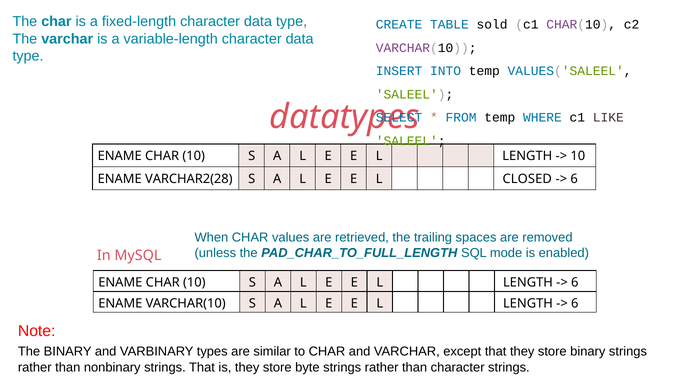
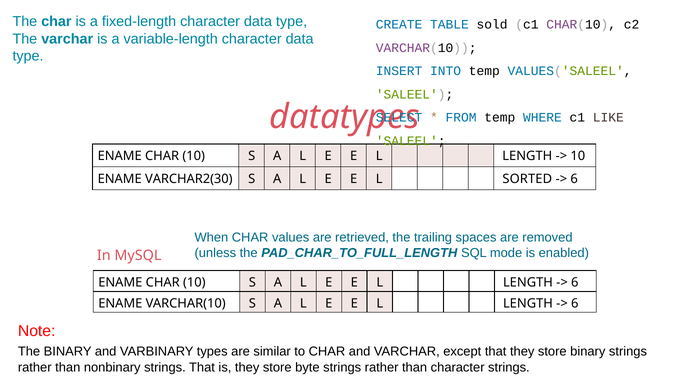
VARCHAR2(28: VARCHAR2(28 -> VARCHAR2(30
CLOSED: CLOSED -> SORTED
